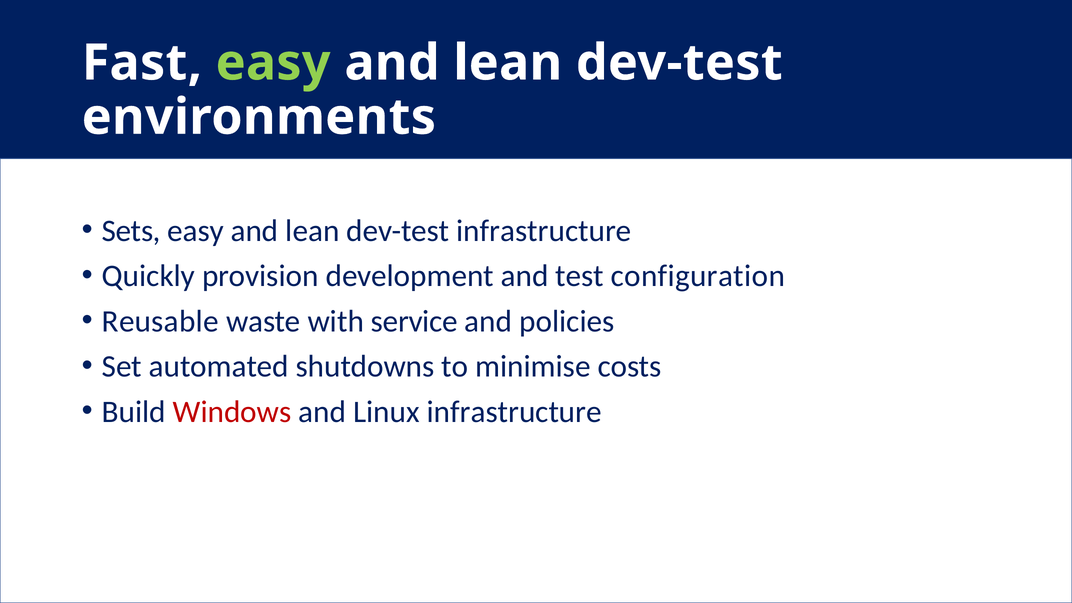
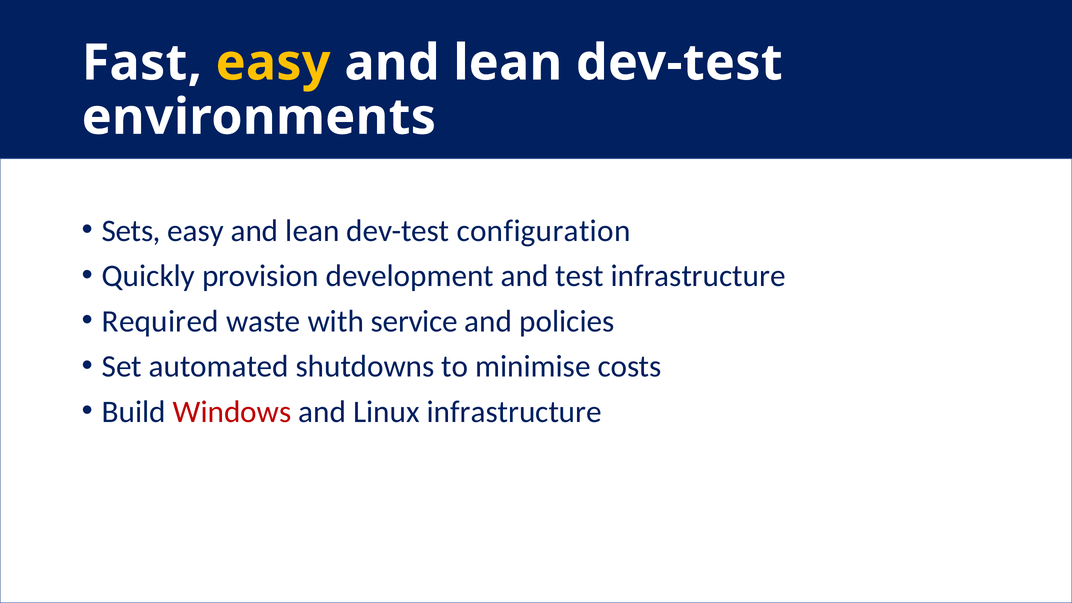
easy at (273, 63) colour: light green -> yellow
dev-test infrastructure: infrastructure -> configuration
test configuration: configuration -> infrastructure
Reusable: Reusable -> Required
